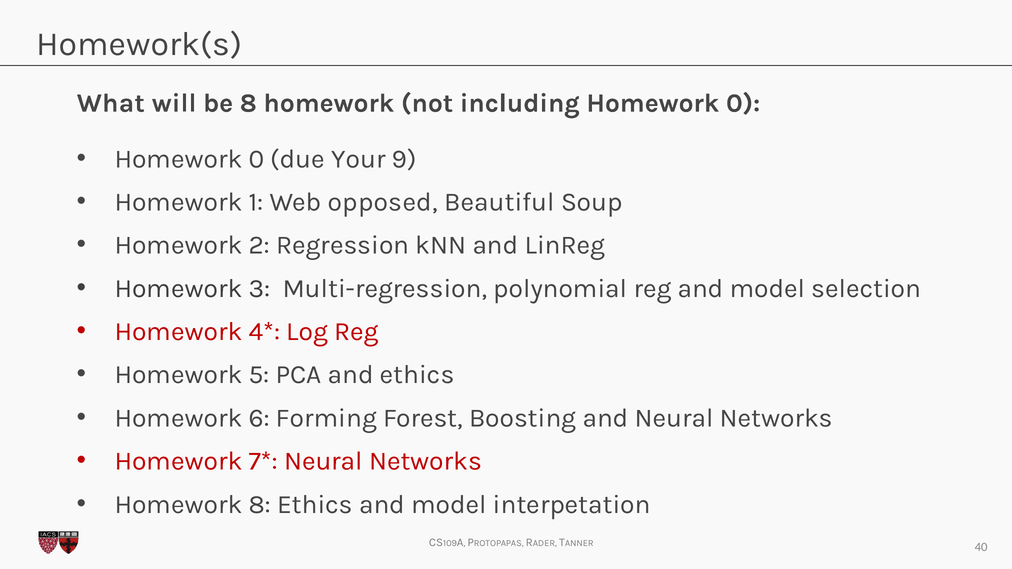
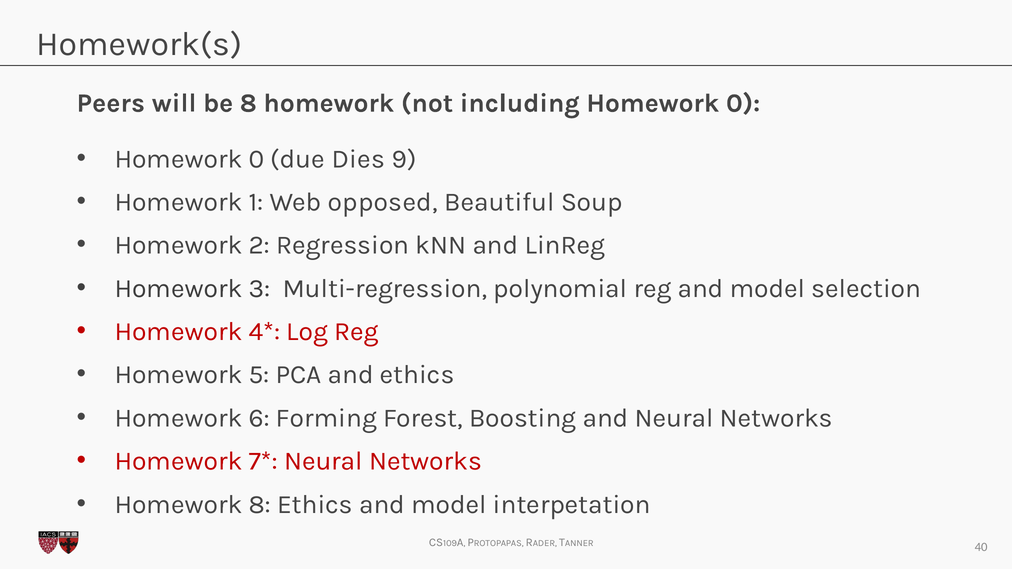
What: What -> Peers
Your: Your -> Dies
